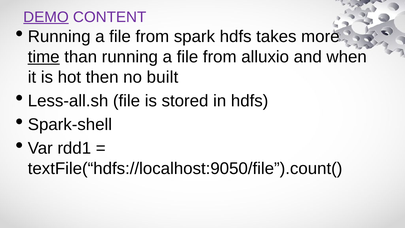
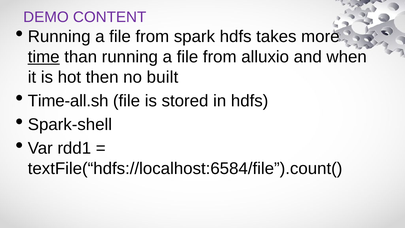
DEMO underline: present -> none
Less-all.sh: Less-all.sh -> Time-all.sh
textFile(“hdfs://localhost:9050/file”).count(: textFile(“hdfs://localhost:9050/file”).count( -> textFile(“hdfs://localhost:6584/file”).count(
